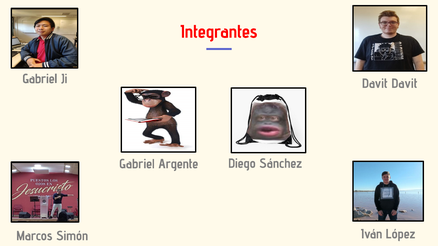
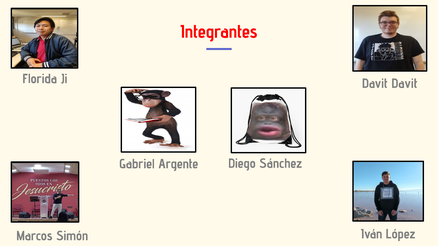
Gabriel at (40, 79): Gabriel -> Florida
